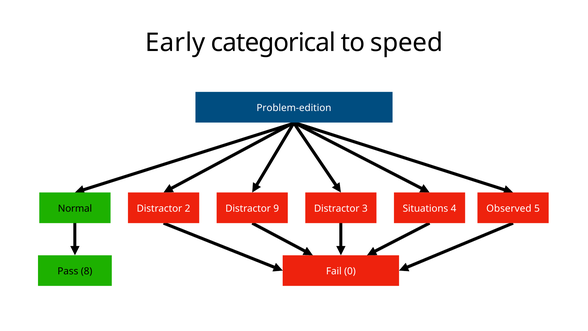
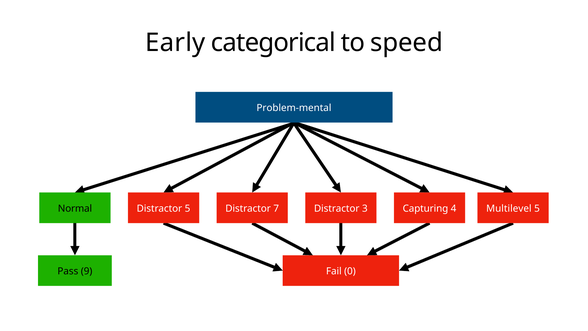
Problem-edition: Problem-edition -> Problem-mental
Distractor 2: 2 -> 5
9: 9 -> 7
Situations: Situations -> Capturing
Observed: Observed -> Multilevel
8: 8 -> 9
